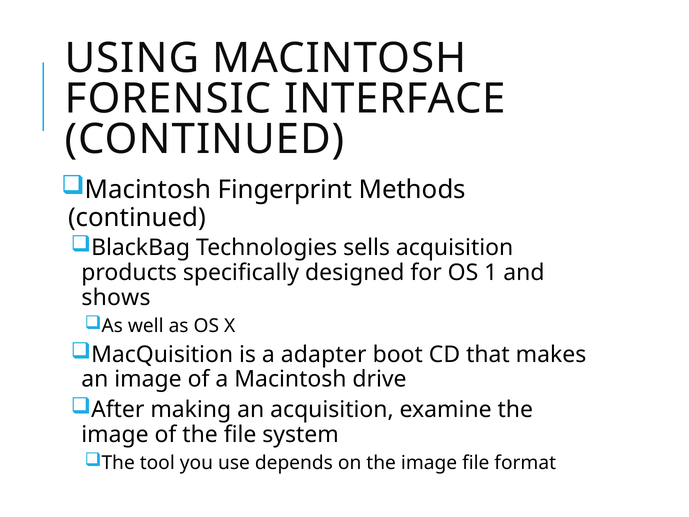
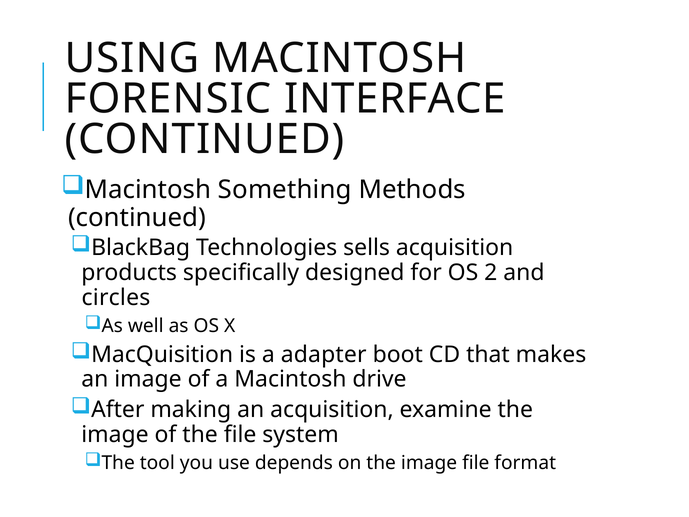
Fingerprint: Fingerprint -> Something
1: 1 -> 2
shows: shows -> circles
